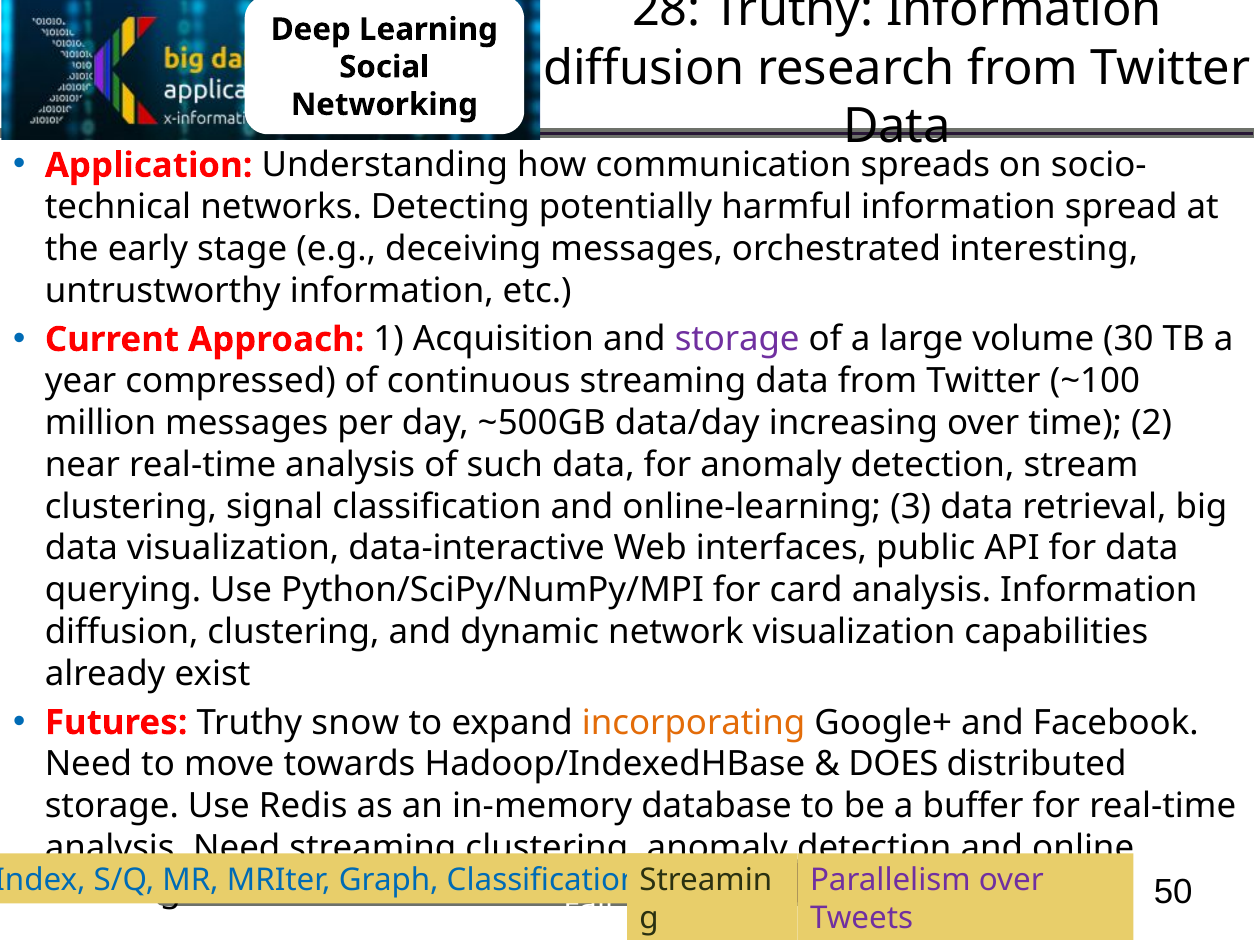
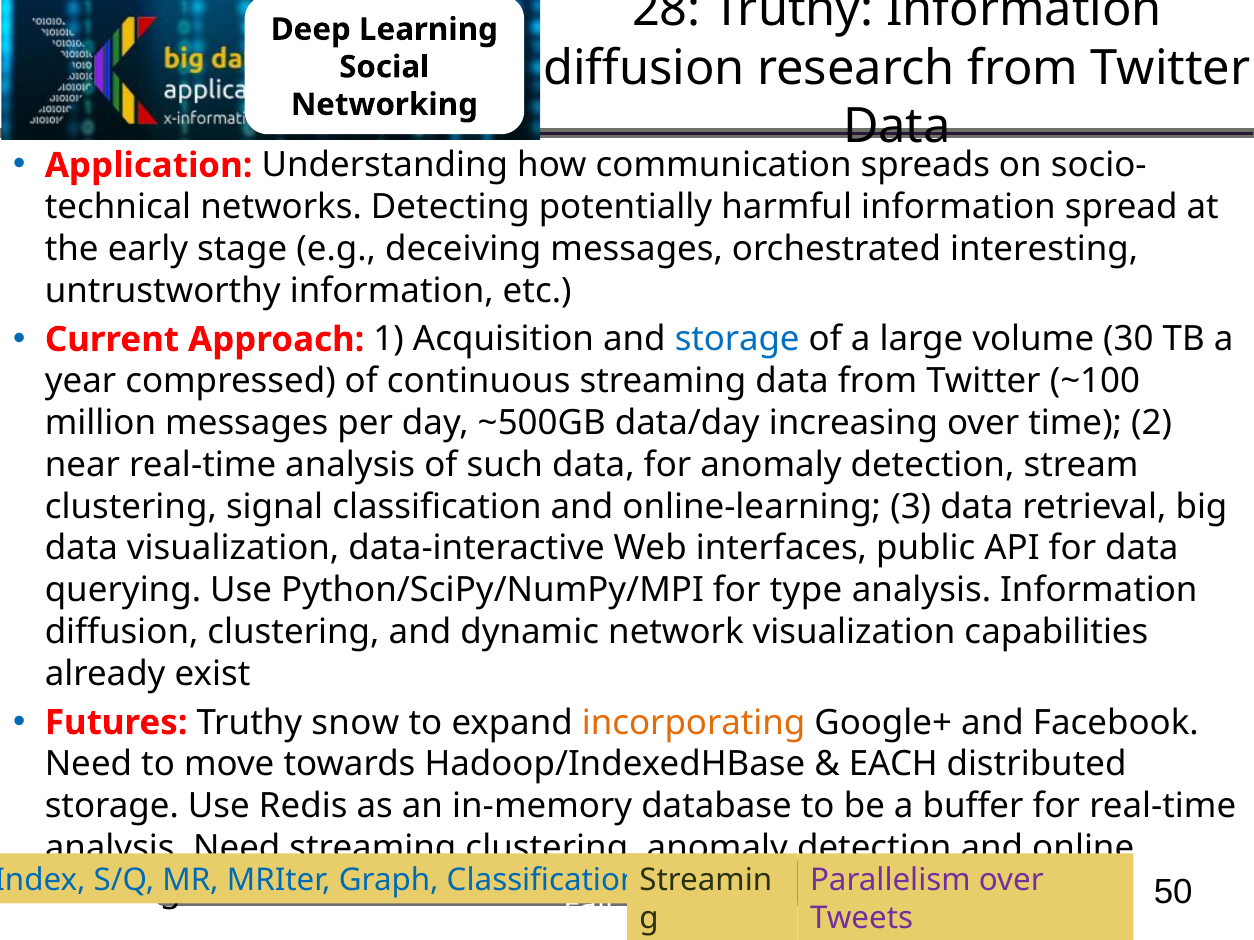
storage at (737, 340) colour: purple -> blue
card: card -> type
DOES: DOES -> EACH
